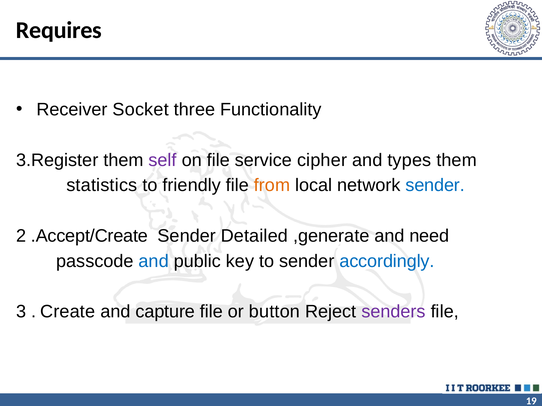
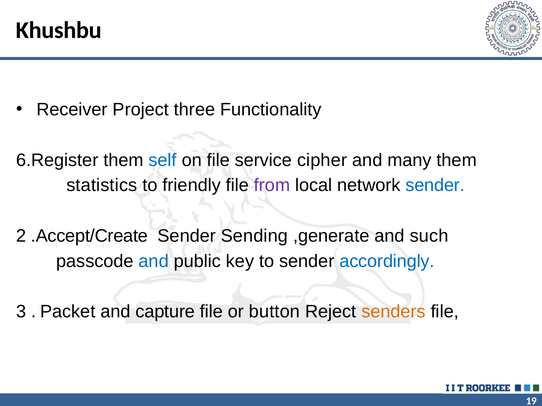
Requires: Requires -> Khushbu
Socket: Socket -> Project
3.Register: 3.Register -> 6.Register
self colour: purple -> blue
types: types -> many
from colour: orange -> purple
Detailed: Detailed -> Sending
need: need -> such
Create: Create -> Packet
senders colour: purple -> orange
